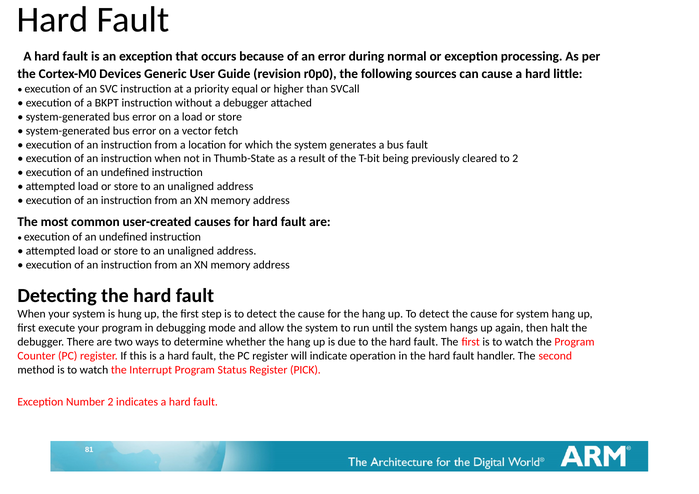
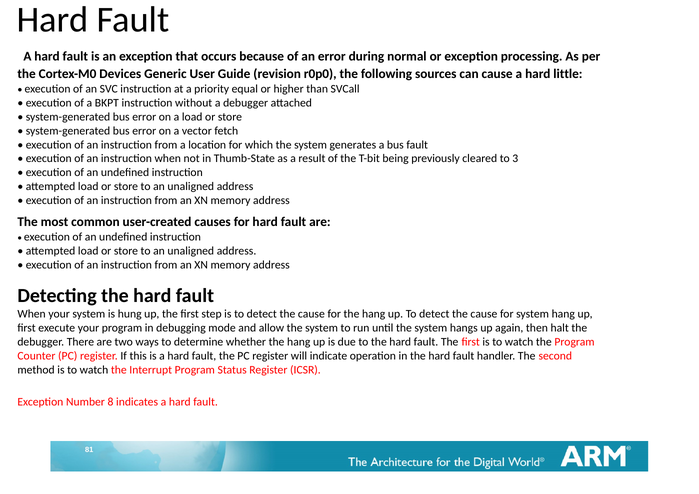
to 2: 2 -> 3
PICK: PICK -> ICSR
Number 2: 2 -> 8
